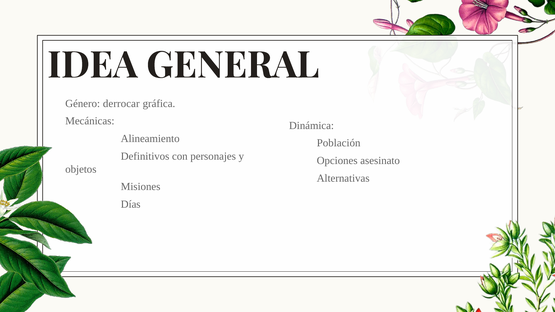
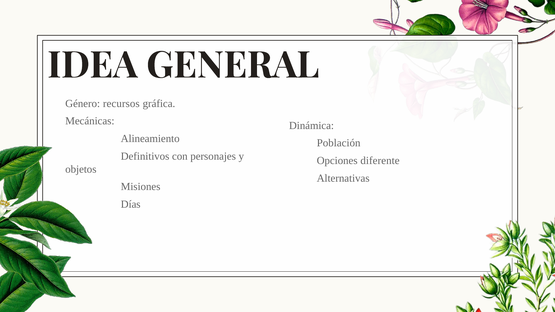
derrocar: derrocar -> recursos
asesinato: asesinato -> diferente
